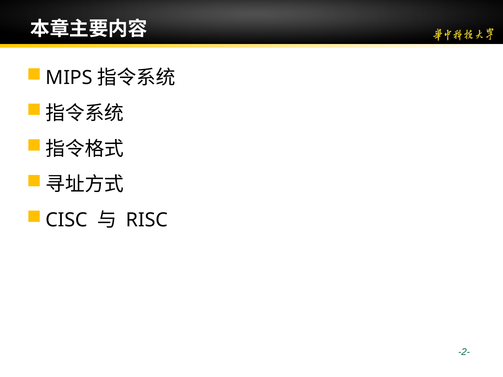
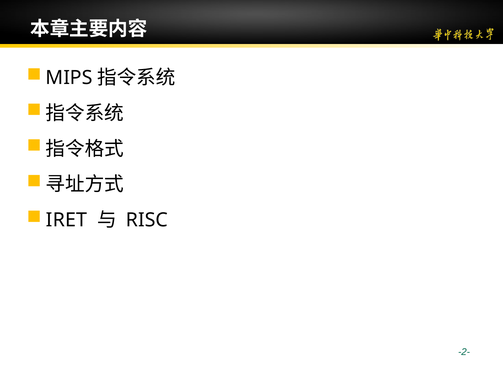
CISC: CISC -> IRET
